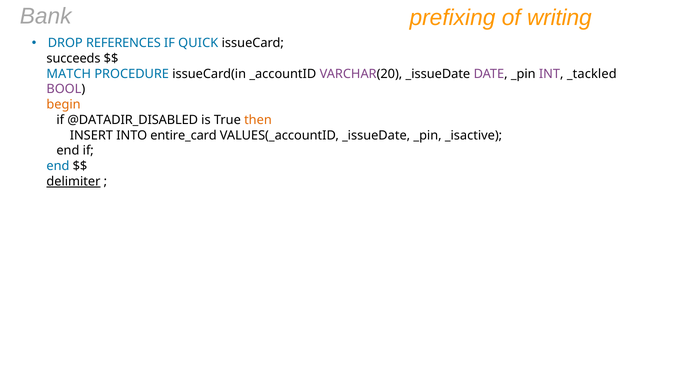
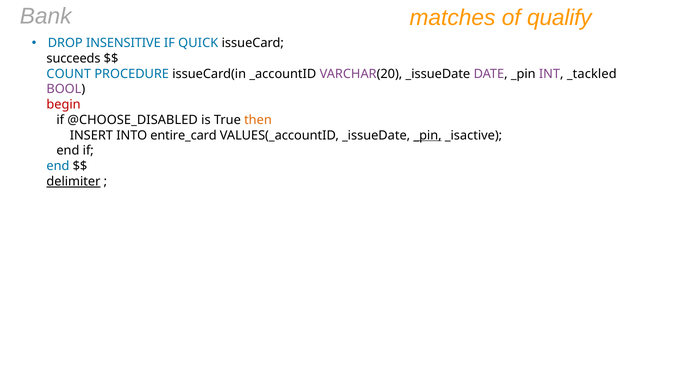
prefixing: prefixing -> matches
writing: writing -> qualify
REFERENCES: REFERENCES -> INSENSITIVE
MATCH: MATCH -> COUNT
begin colour: orange -> red
@DATADIR_DISABLED: @DATADIR_DISABLED -> @CHOOSE_DISABLED
_pin at (428, 135) underline: none -> present
